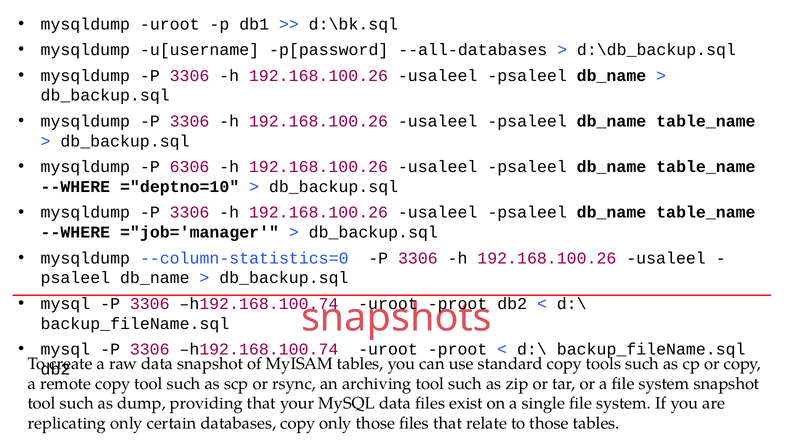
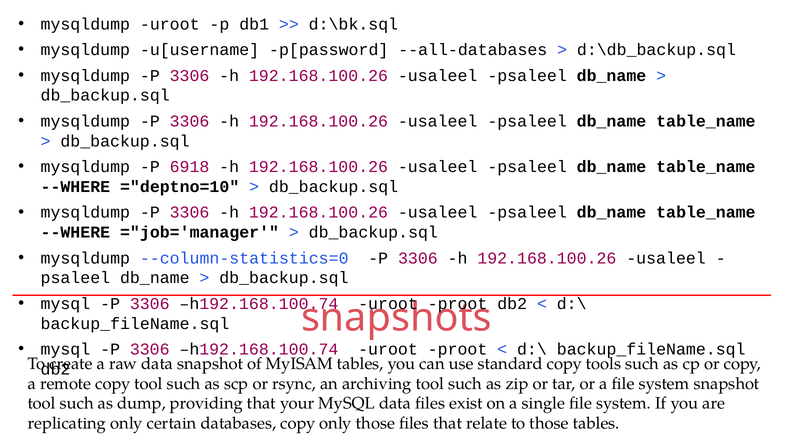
6306: 6306 -> 6918
